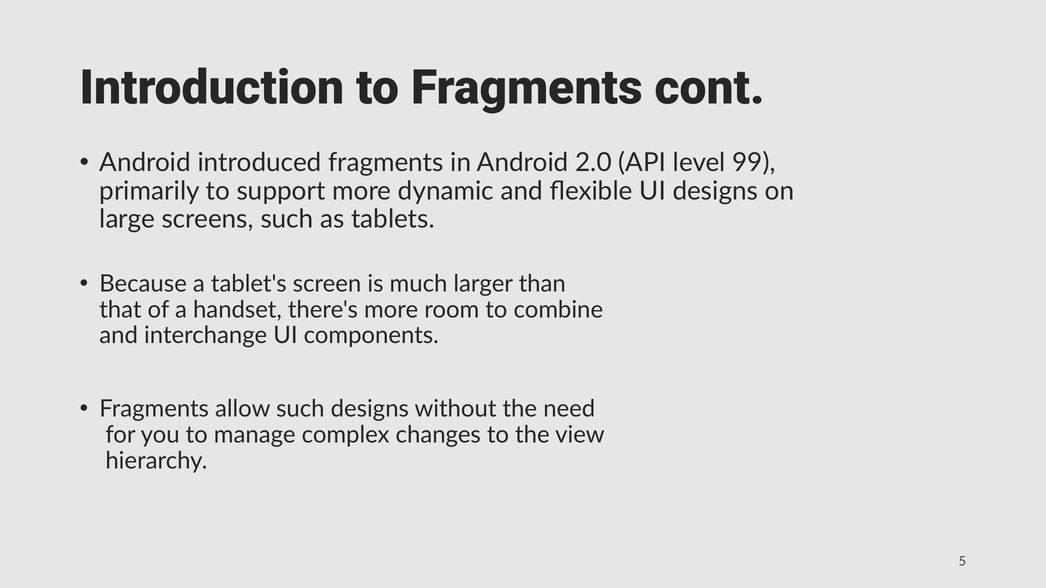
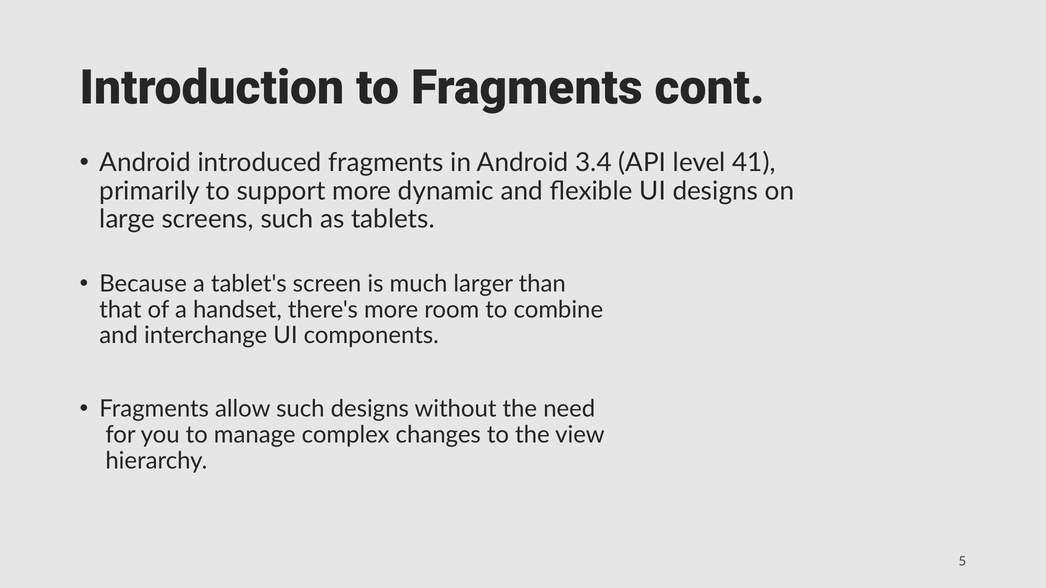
2.0: 2.0 -> 3.4
99: 99 -> 41
